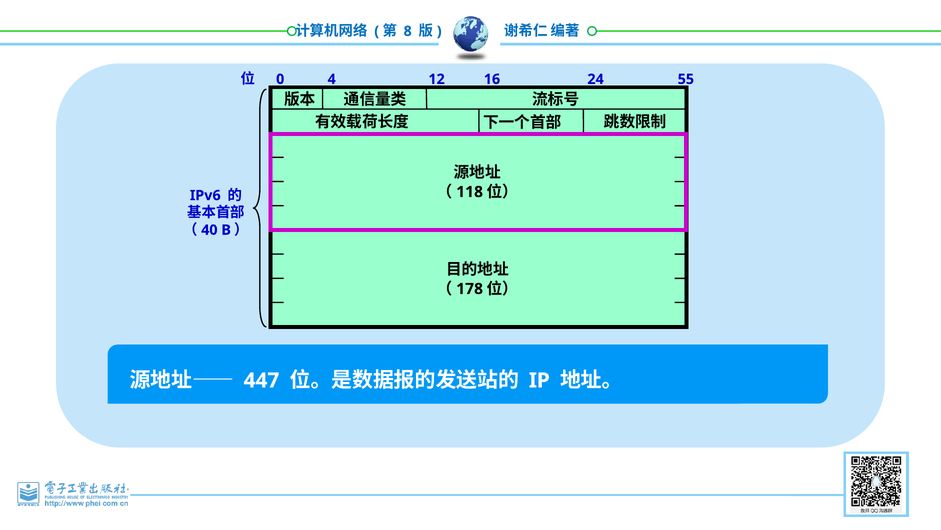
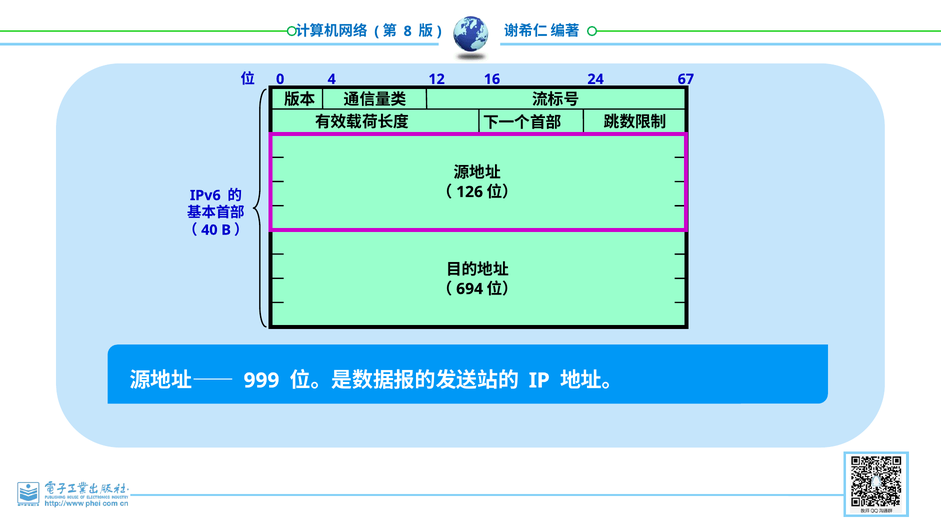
55: 55 -> 67
118: 118 -> 126
178: 178 -> 694
447: 447 -> 999
